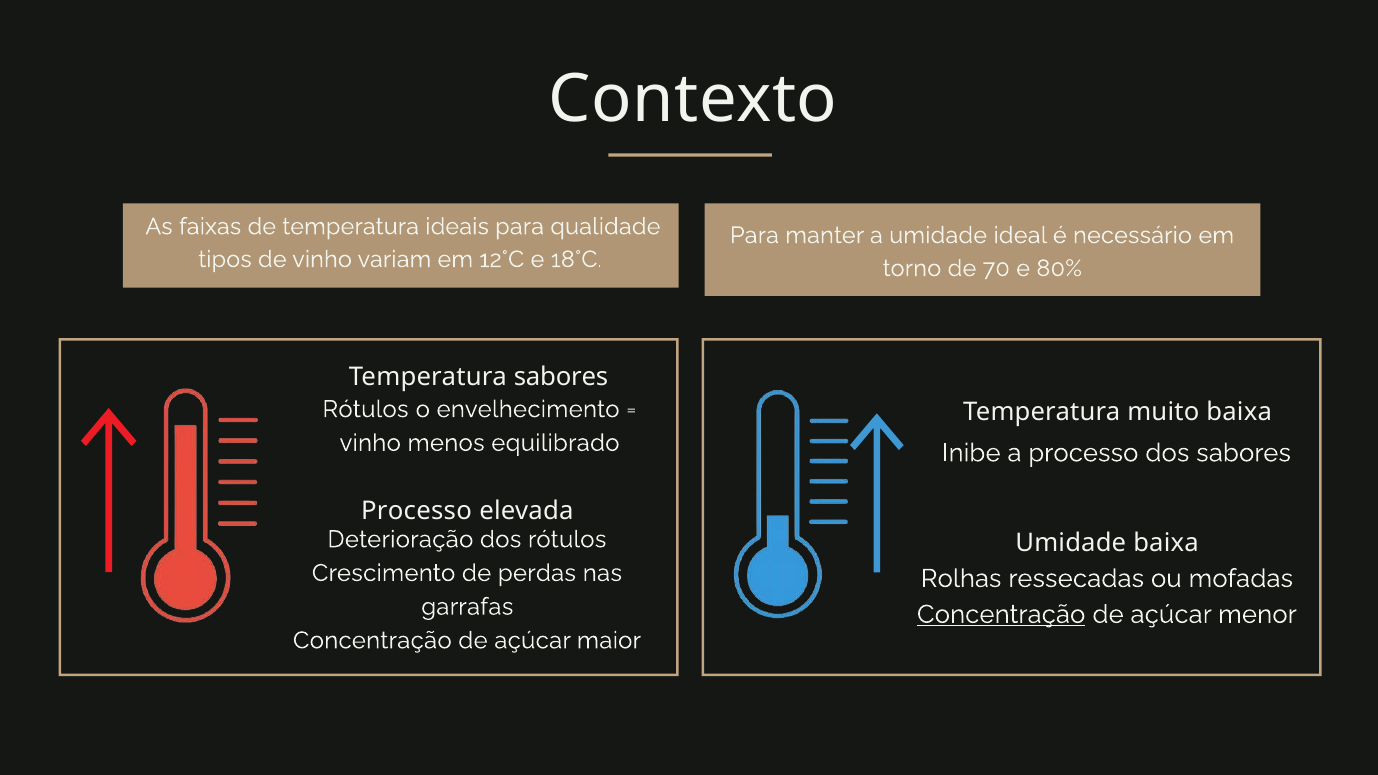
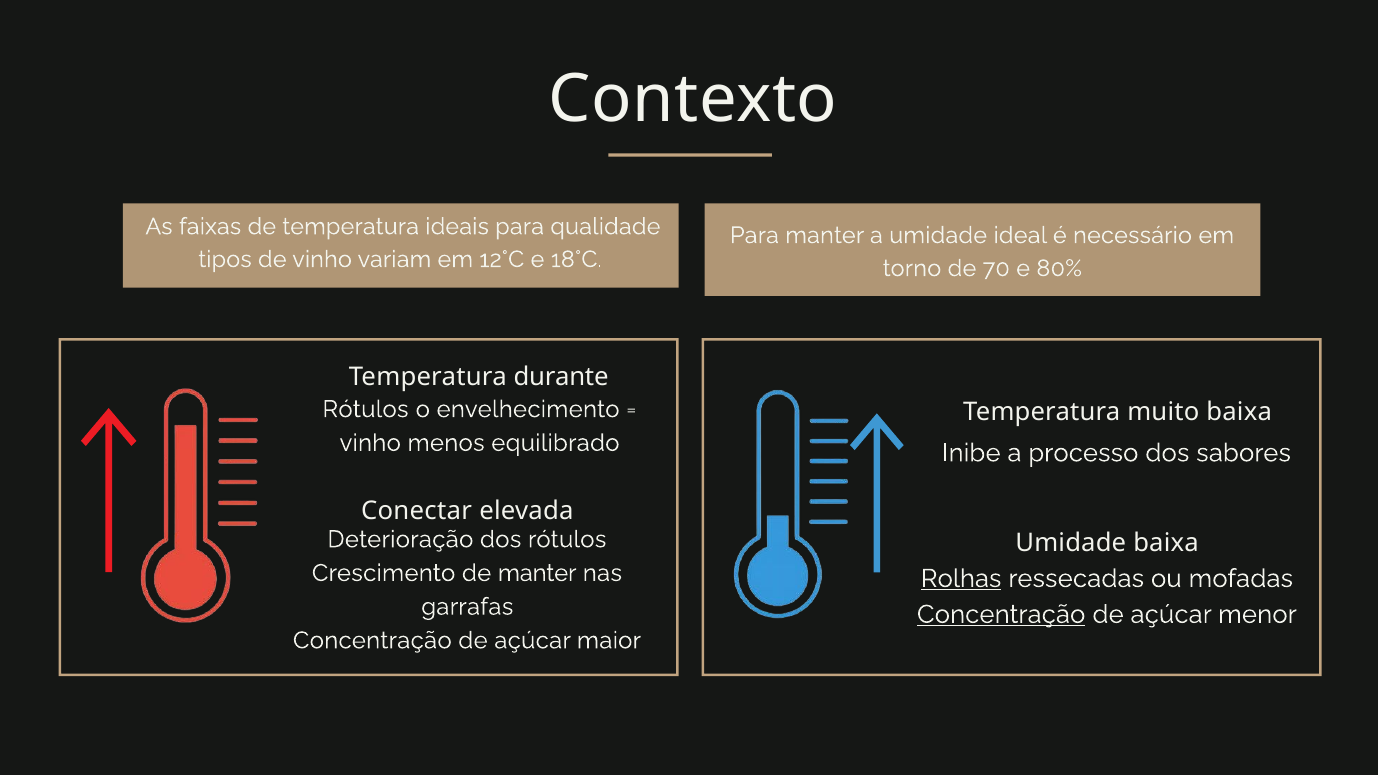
Temperatura sabores: sabores -> durante
Processo at (416, 511): Processo -> Conectar
de perdas: perdas -> manter
Rolhas underline: none -> present
